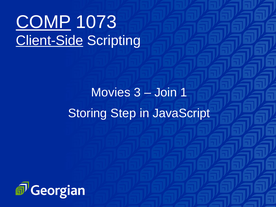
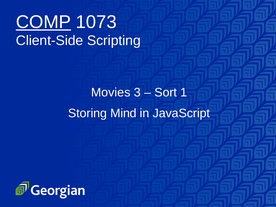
Client-Side underline: present -> none
Join: Join -> Sort
Step: Step -> Mind
